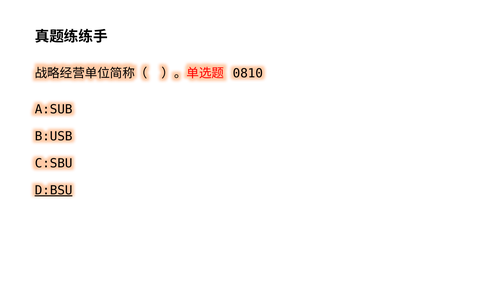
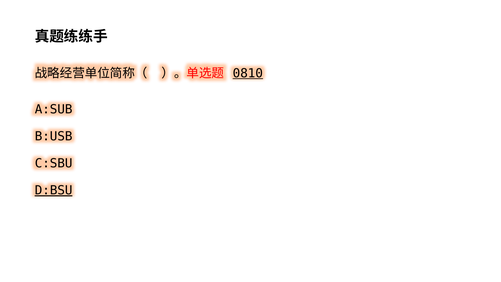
0810 underline: none -> present
